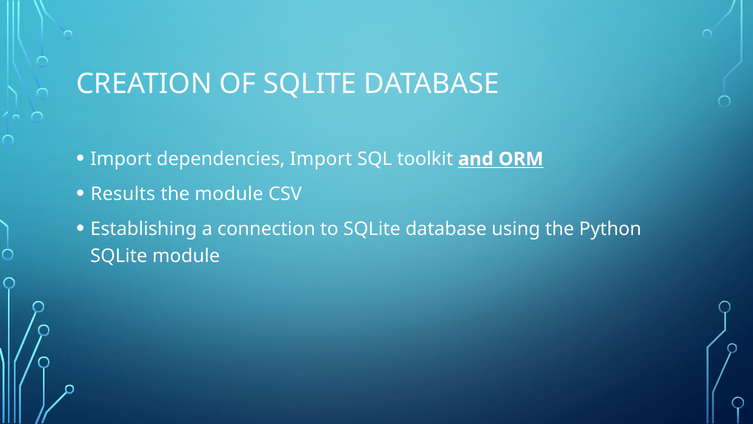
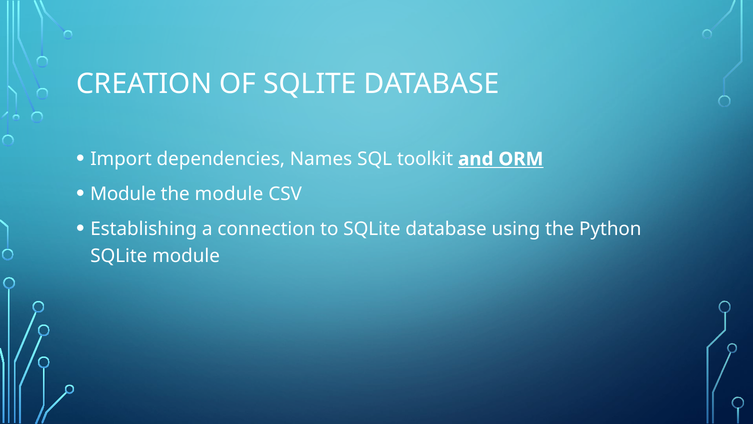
dependencies Import: Import -> Names
Results at (123, 194): Results -> Module
